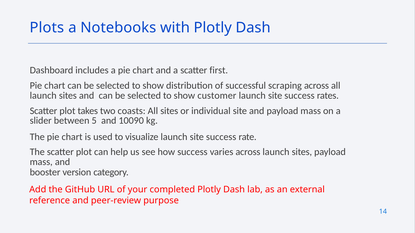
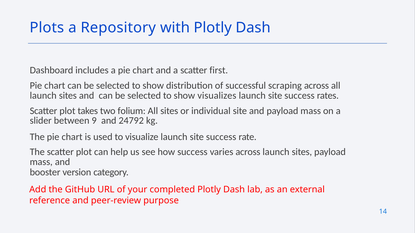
Notebooks: Notebooks -> Repository
customer: customer -> visualizes
coasts: coasts -> folium
5: 5 -> 9
10090: 10090 -> 24792
